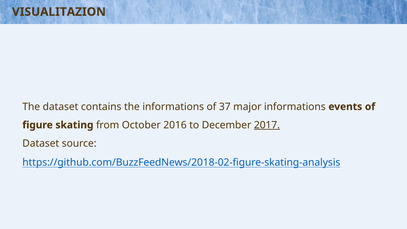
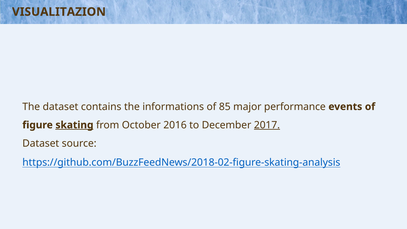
37: 37 -> 85
major informations: informations -> performance
skating underline: none -> present
